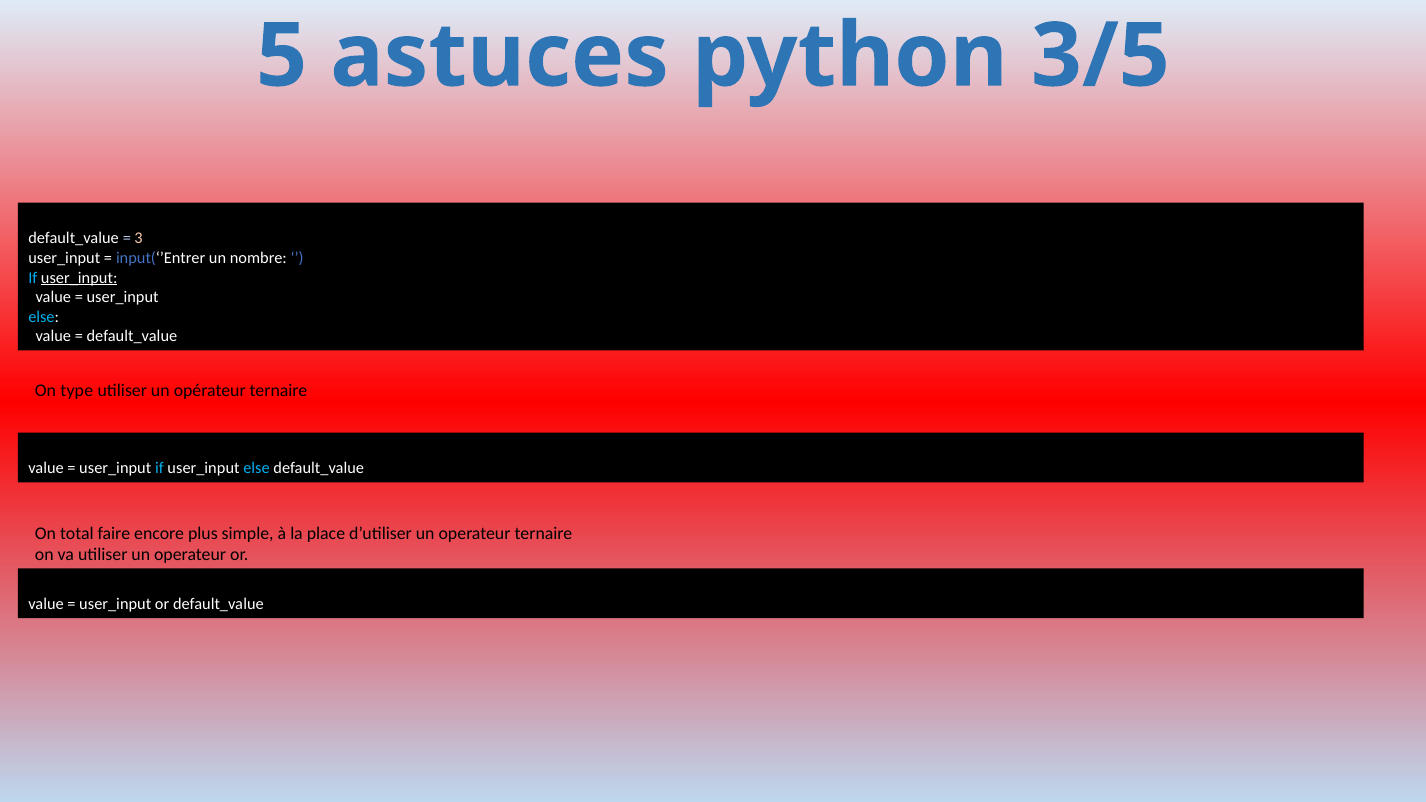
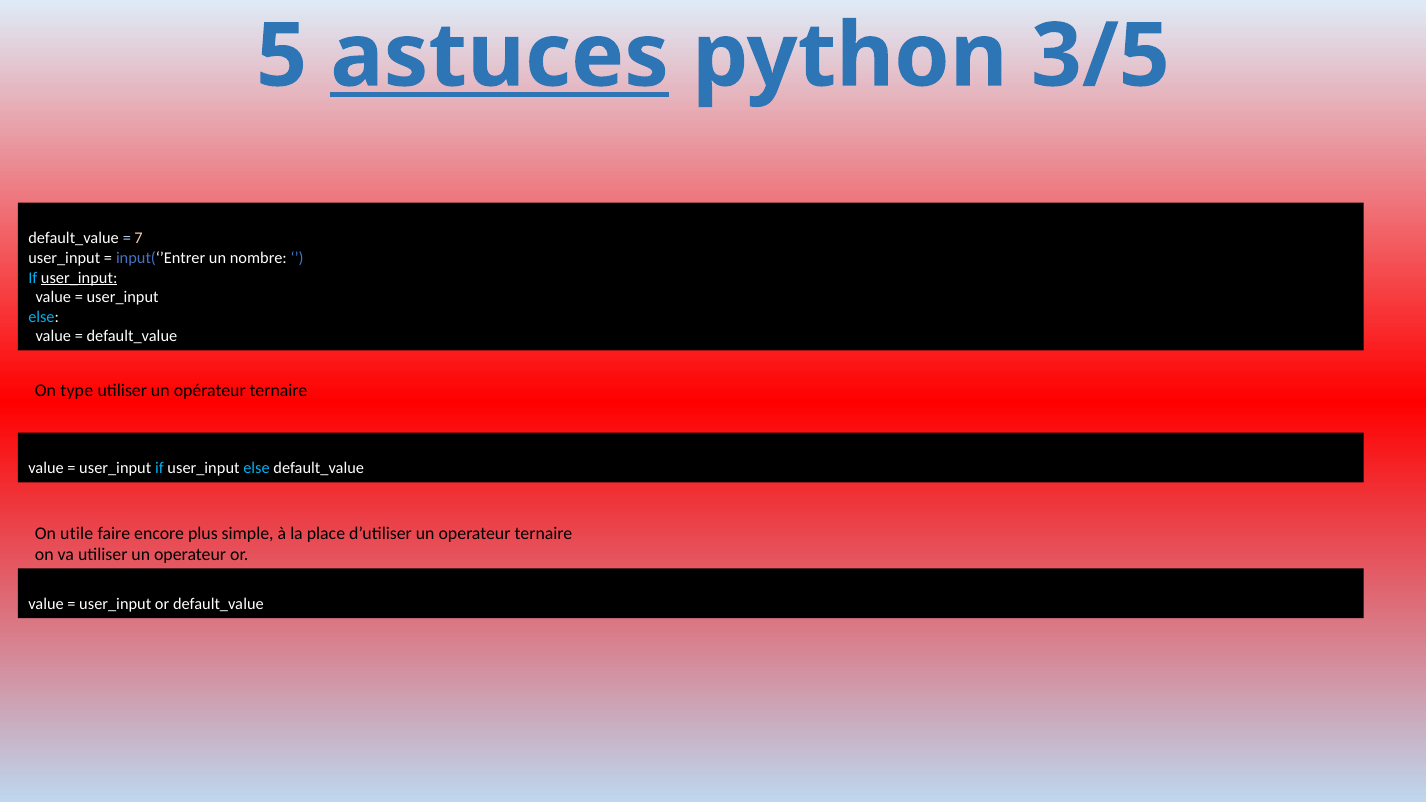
astuces underline: none -> present
3: 3 -> 7
total: total -> utile
